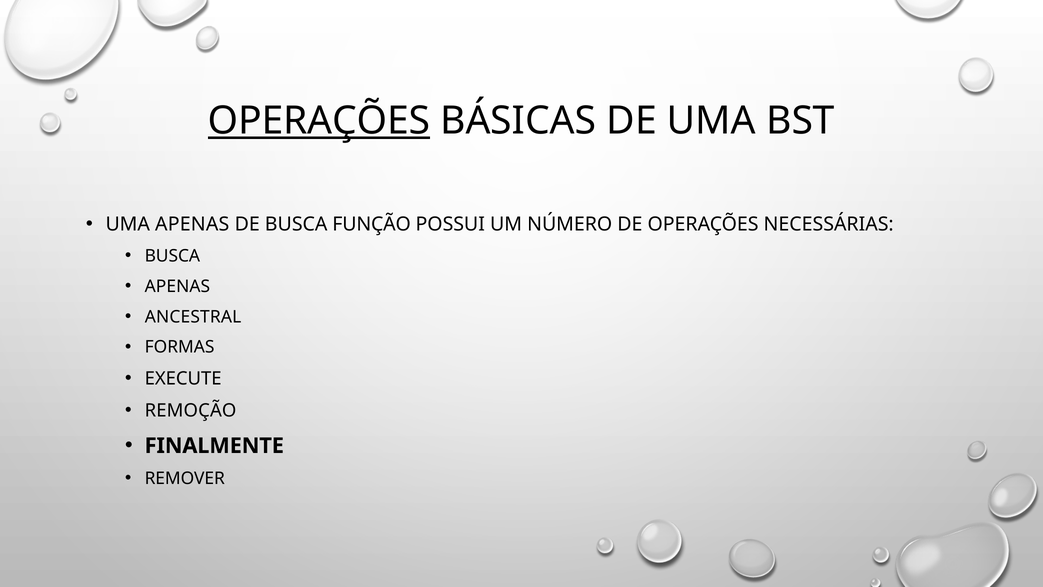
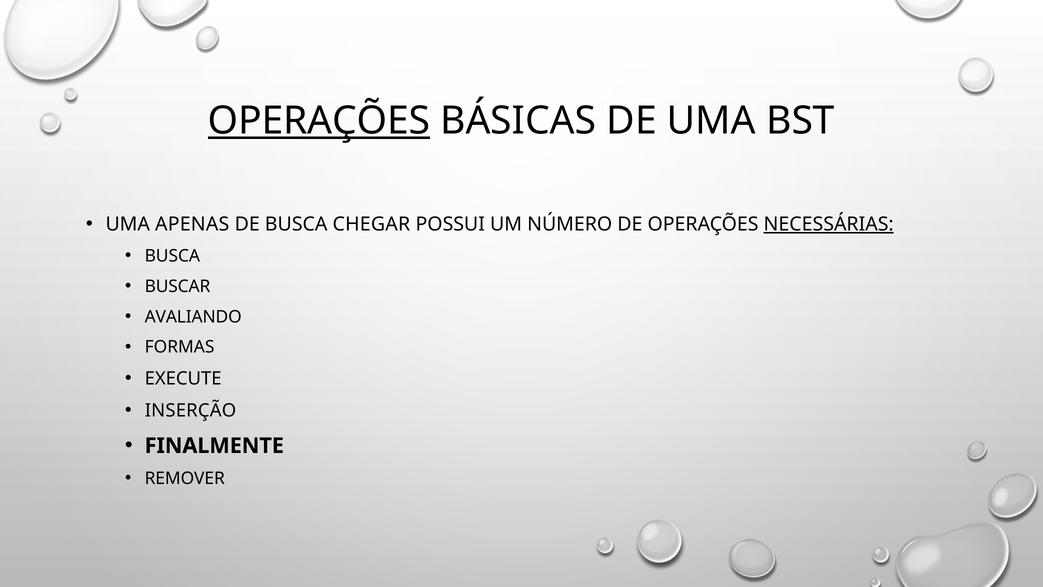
FUNÇÃO: FUNÇÃO -> CHEGAR
NECESSÁRIAS underline: none -> present
APENAS at (177, 286): APENAS -> BUSCAR
ANCESTRAL: ANCESTRAL -> AVALIANDO
REMOÇÃO: REMOÇÃO -> INSERÇÃO
